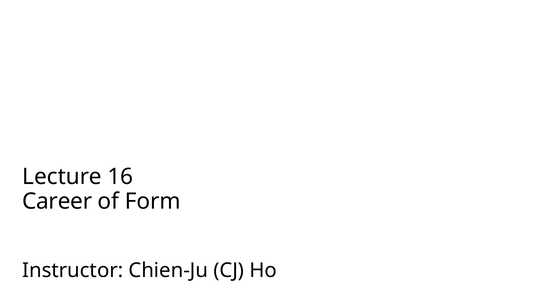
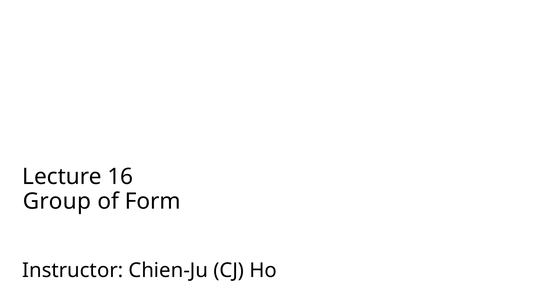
Career: Career -> Group
